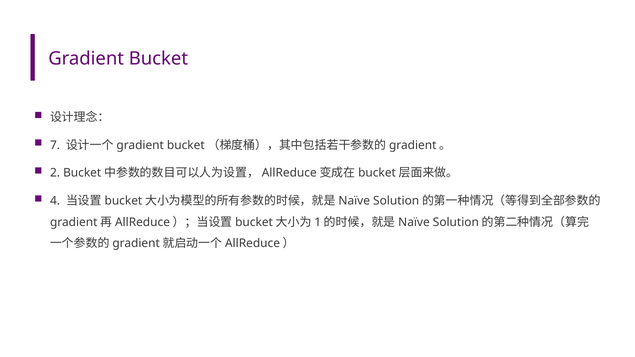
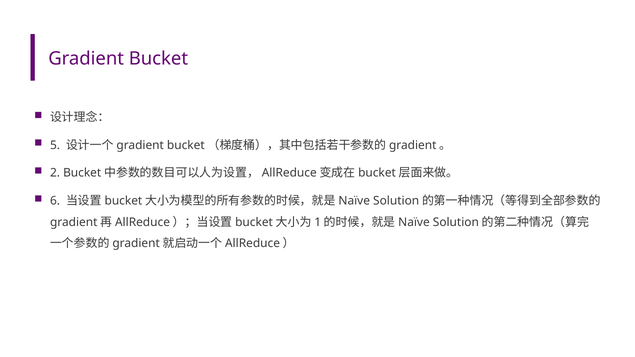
7: 7 -> 5
4: 4 -> 6
